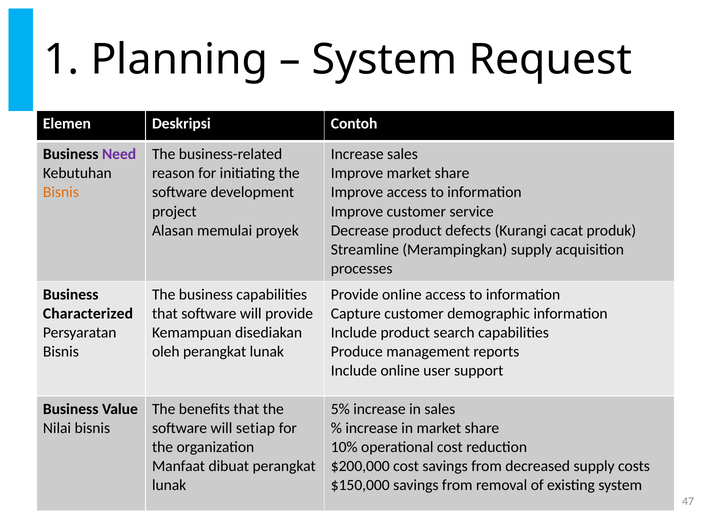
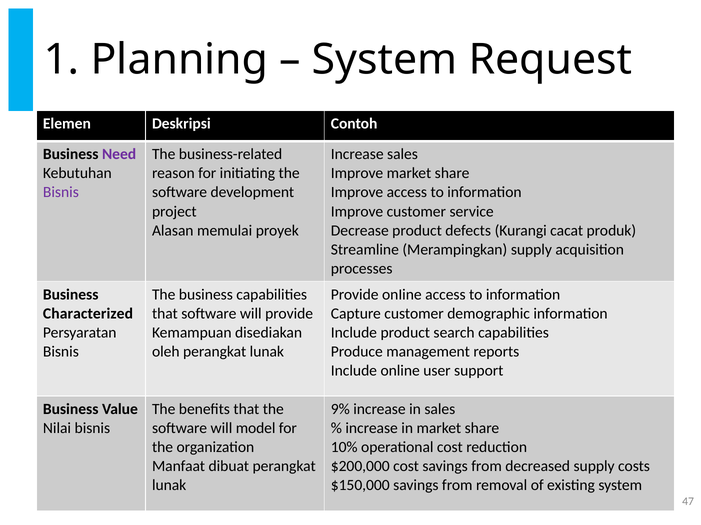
Bisnis at (61, 193) colour: orange -> purple
5%: 5% -> 9%
setiap: setiap -> model
